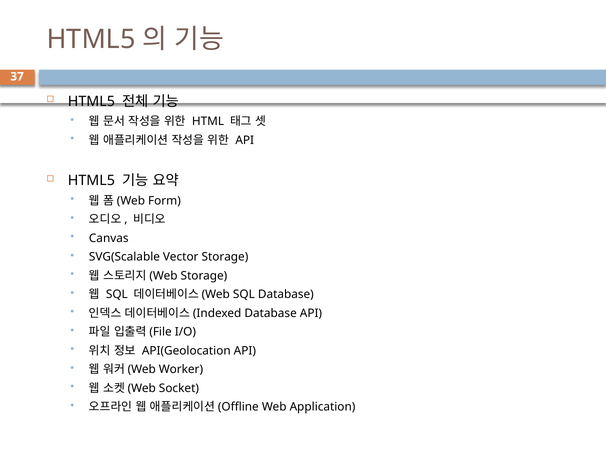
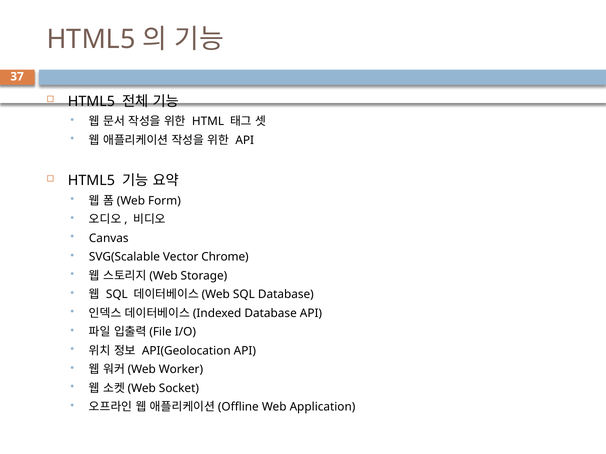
Vector Storage: Storage -> Chrome
